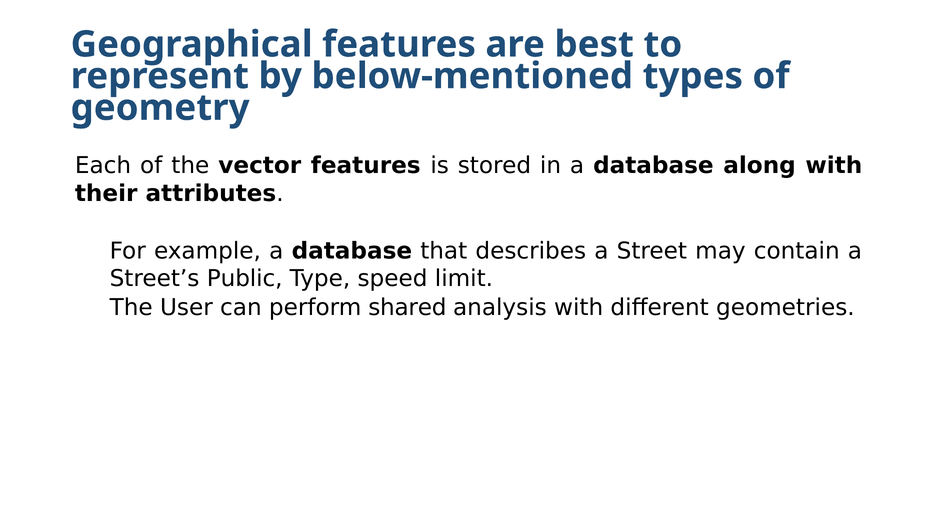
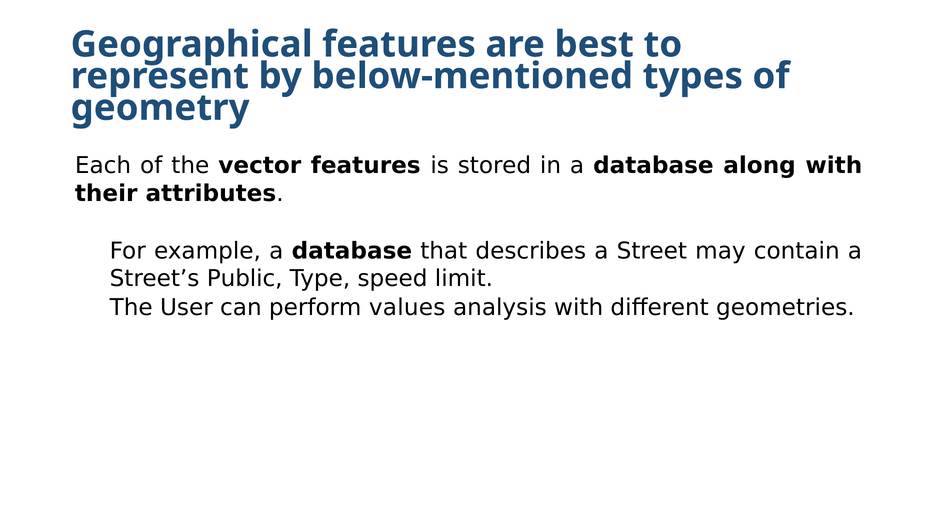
shared: shared -> values
